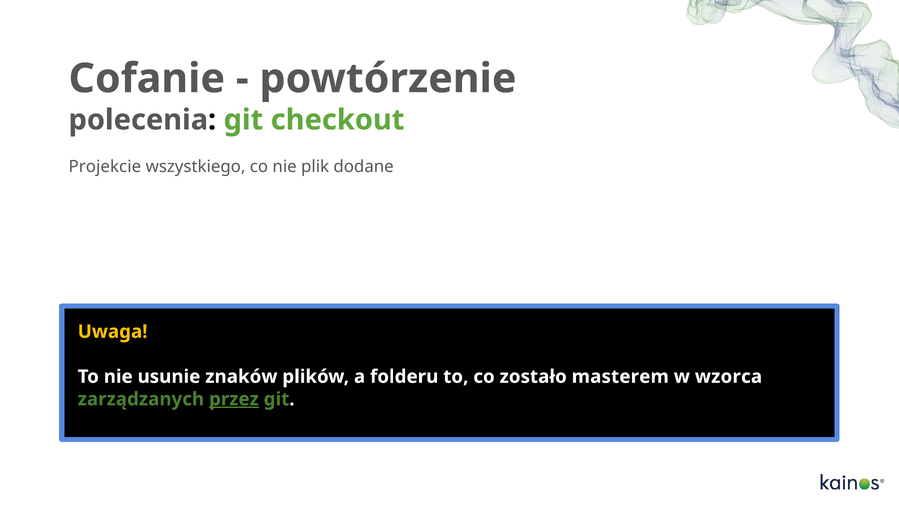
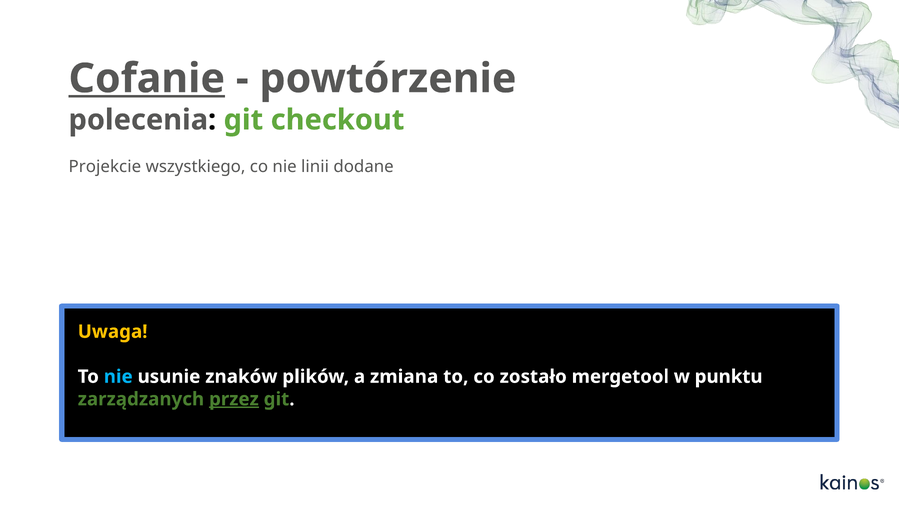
Cofanie underline: none -> present
plik: plik -> linii
nie at (118, 376) colour: white -> light blue
folderu: folderu -> zmiana
masterem: masterem -> mergetool
wzorca: wzorca -> punktu
